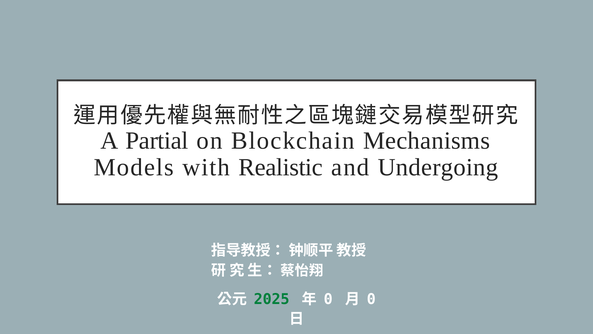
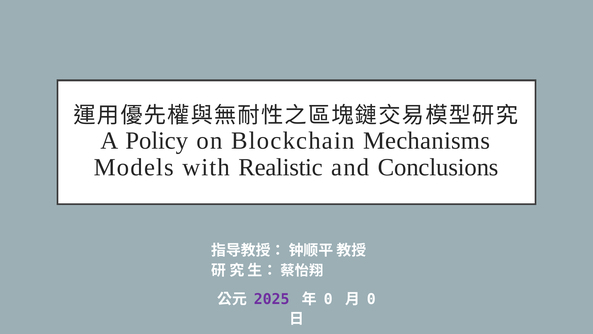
Partial: Partial -> Policy
Undergoing: Undergoing -> Conclusions
2025 colour: green -> purple
